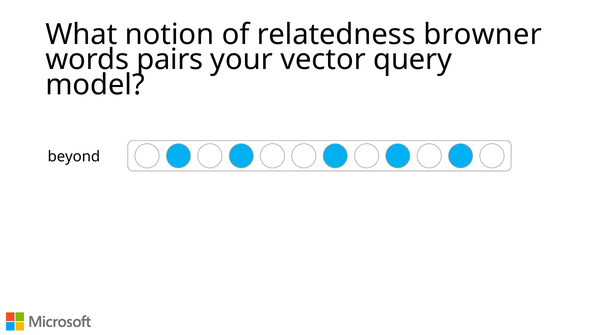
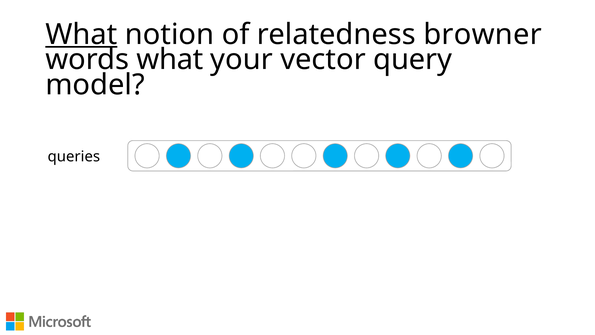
What at (81, 34) underline: none -> present
words pairs: pairs -> what
beyond: beyond -> queries
